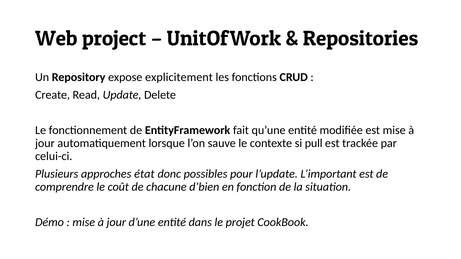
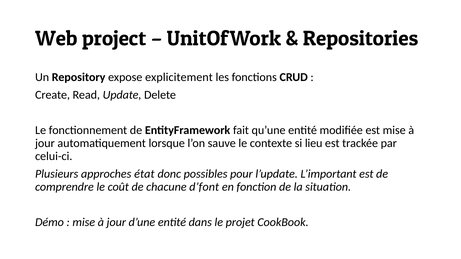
pull: pull -> lieu
d’bien: d’bien -> d’font
